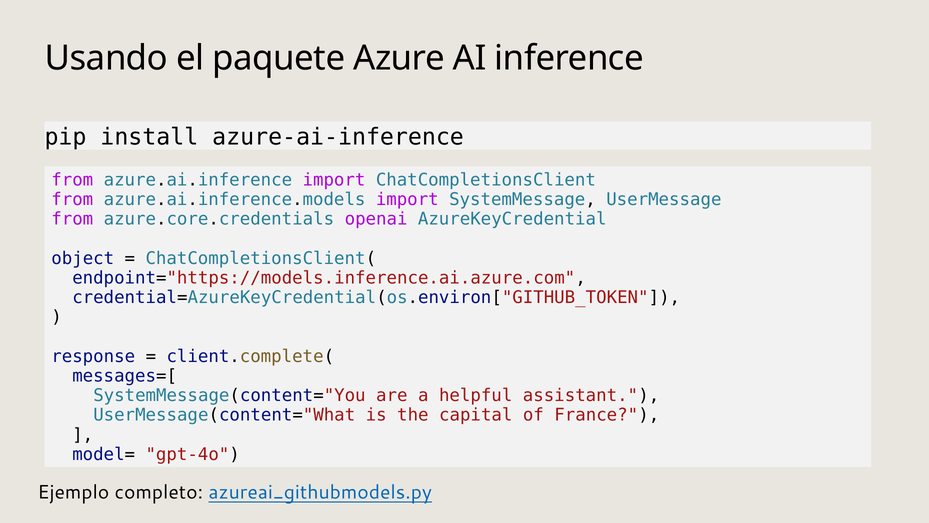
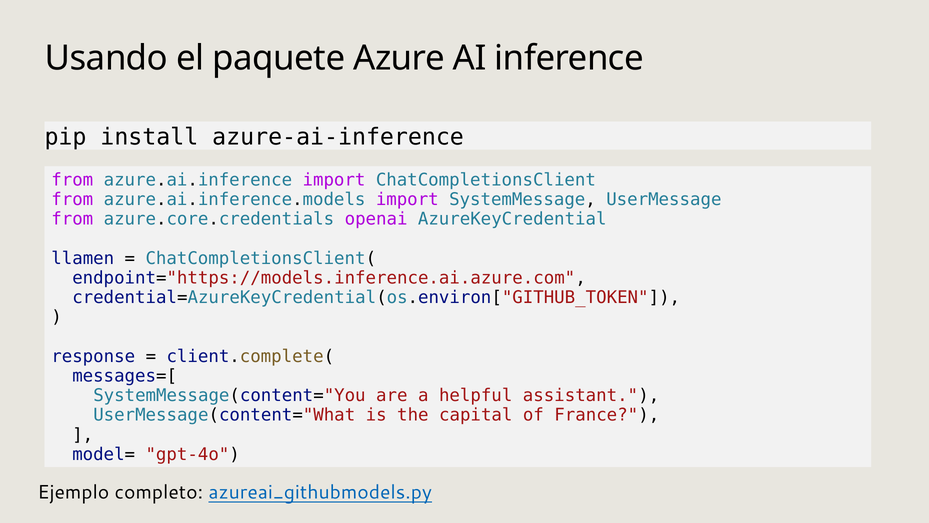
object: object -> llamen
